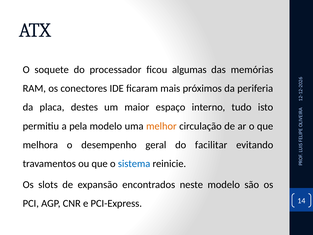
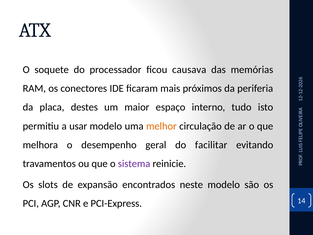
algumas: algumas -> causava
pela: pela -> usar
sistema colour: blue -> purple
